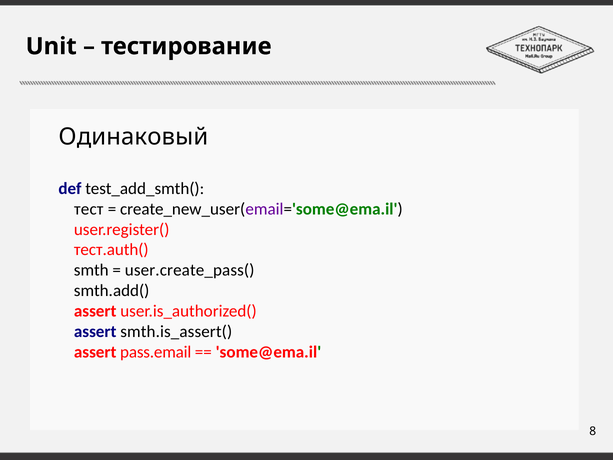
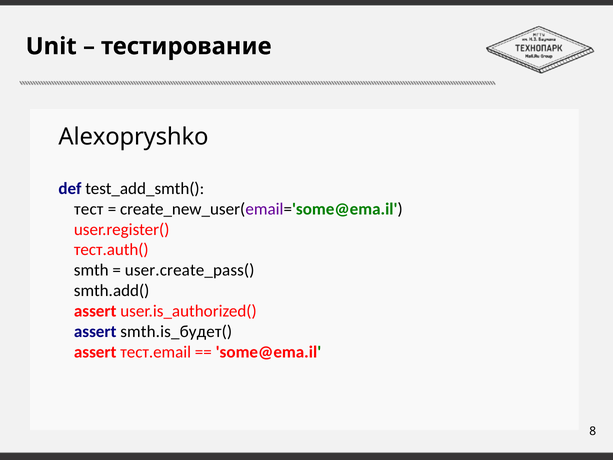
Одинаковый: Одинаковый -> Alexopryshko
smth.is_assert(: smth.is_assert( -> smth.is_будет(
pass.email: pass.email -> тест.email
